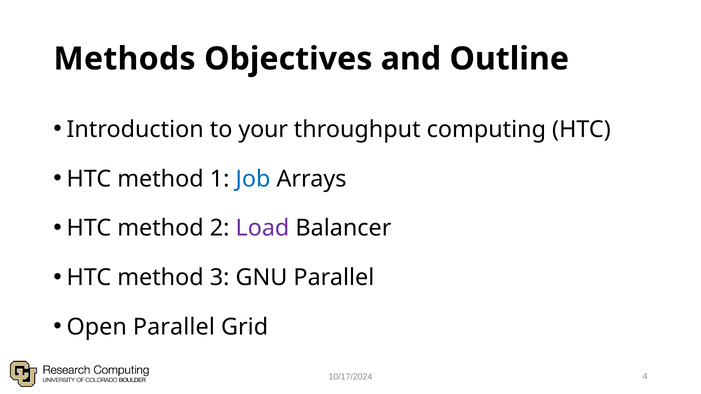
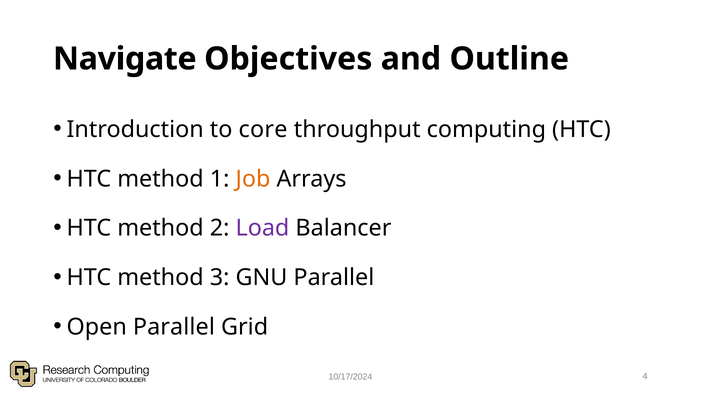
Methods: Methods -> Navigate
your: your -> core
Job colour: blue -> orange
